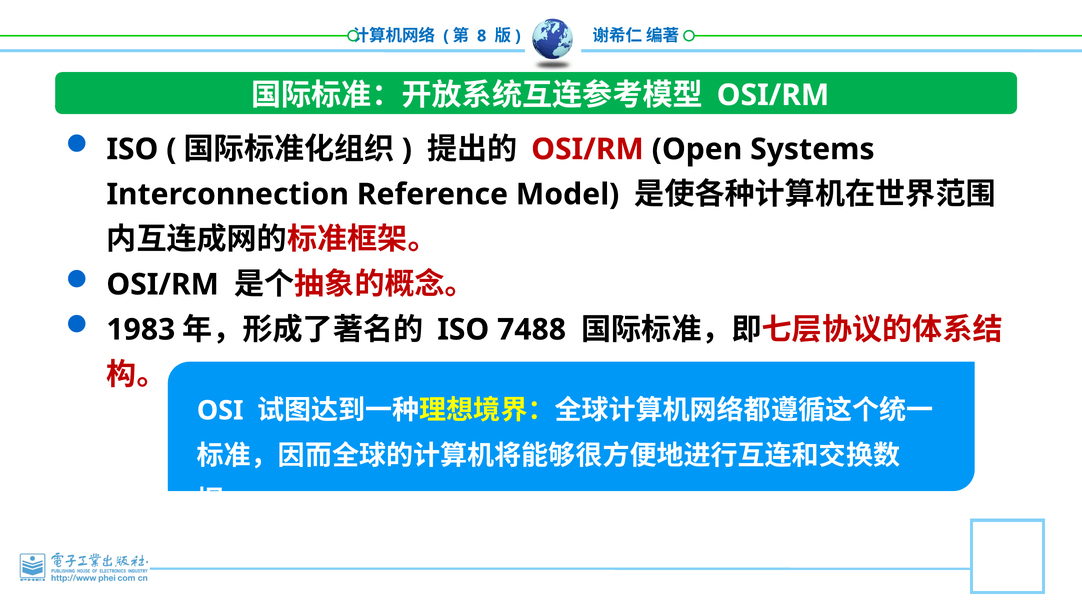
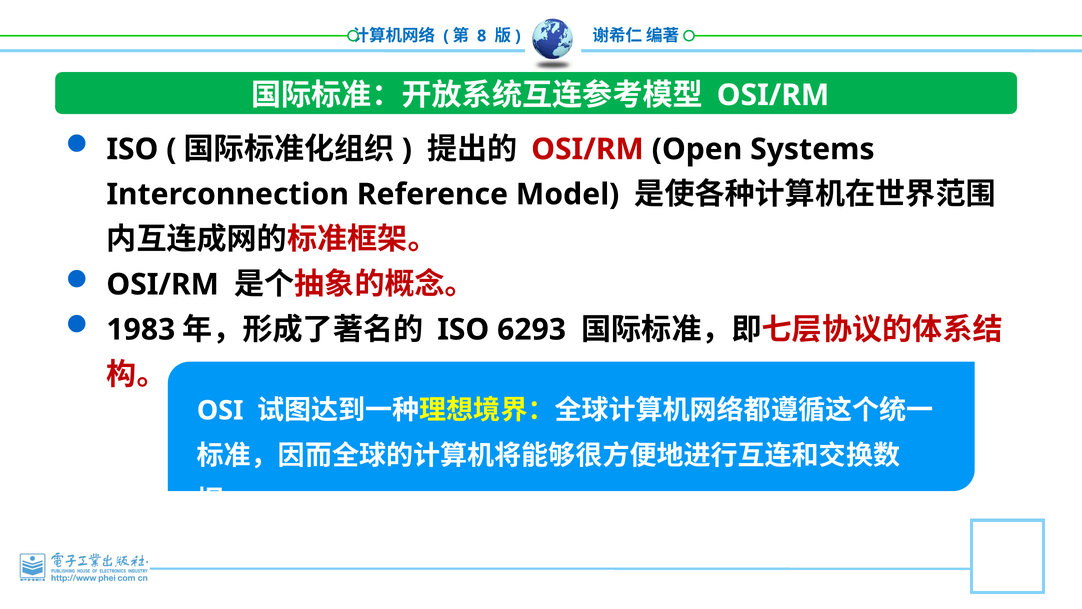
7488: 7488 -> 6293
